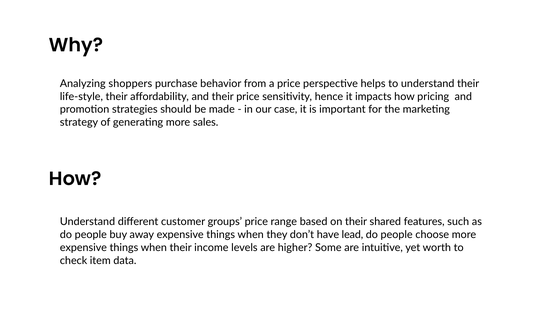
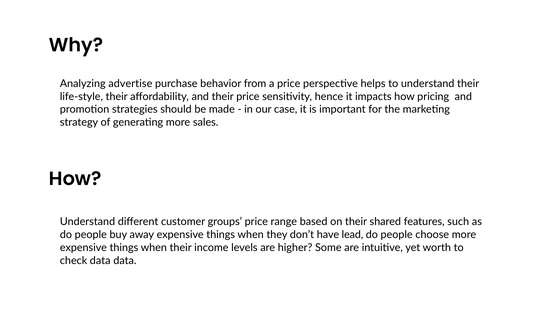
shoppers: shoppers -> advertise
check item: item -> data
